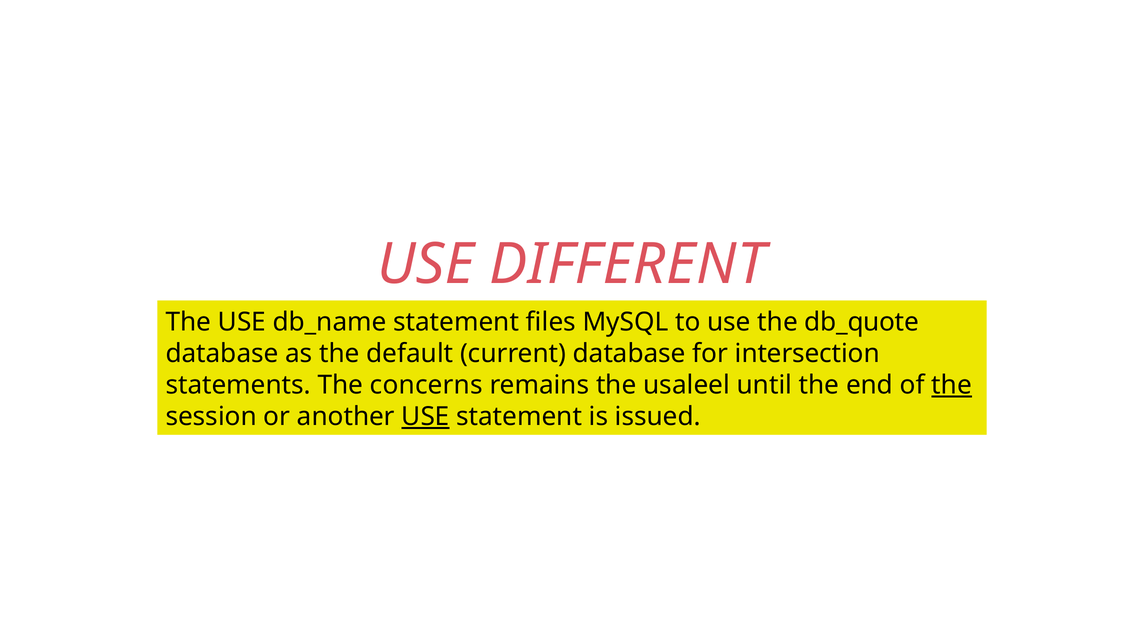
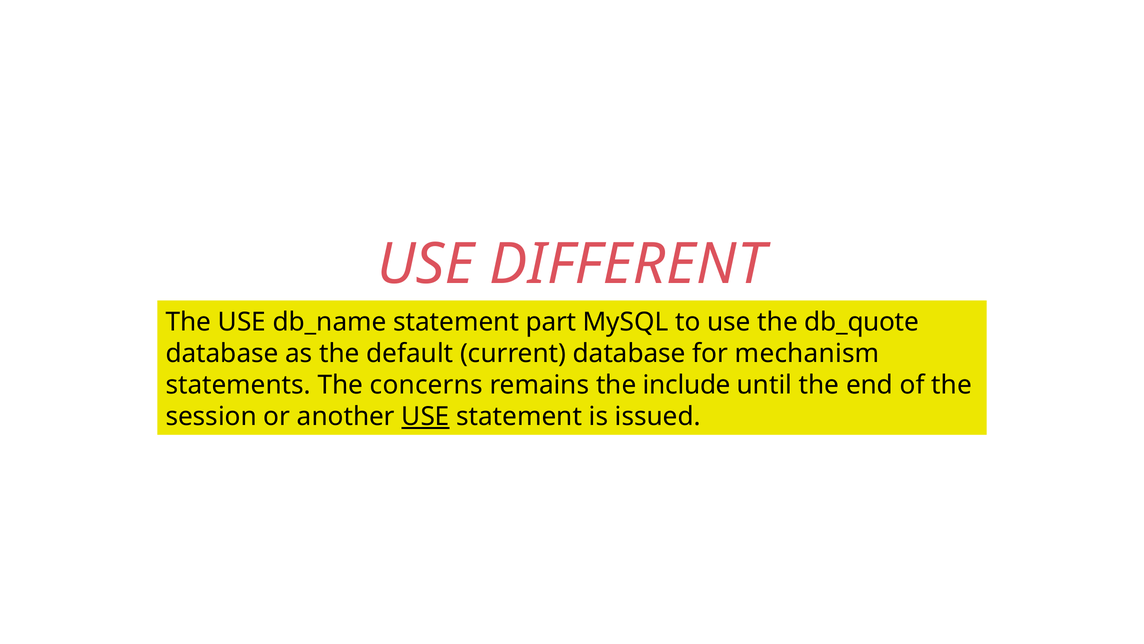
files: files -> part
intersection: intersection -> mechanism
usaleel: usaleel -> include
the at (952, 385) underline: present -> none
